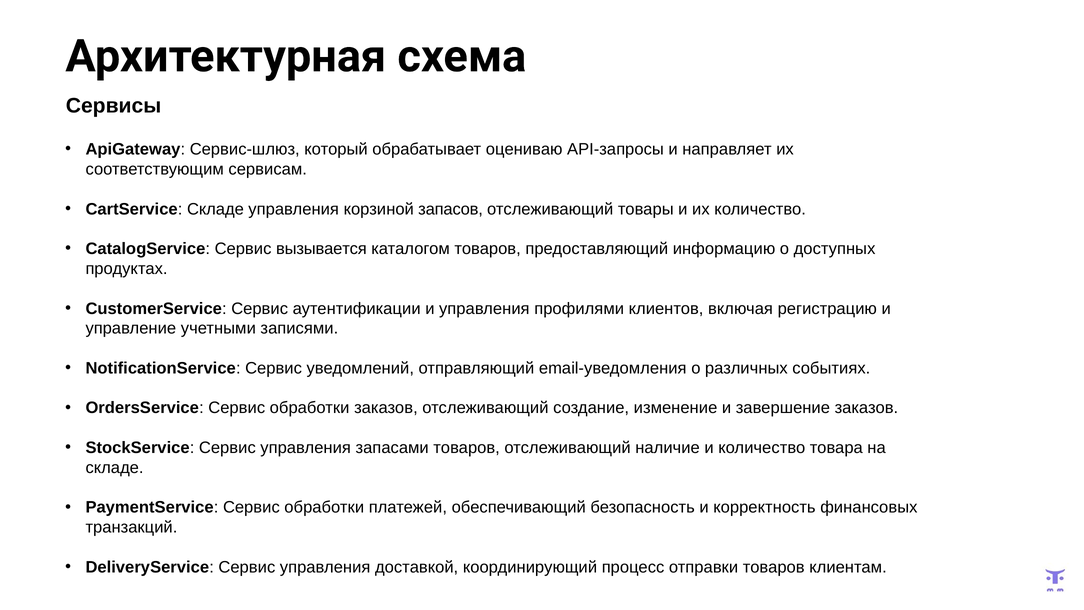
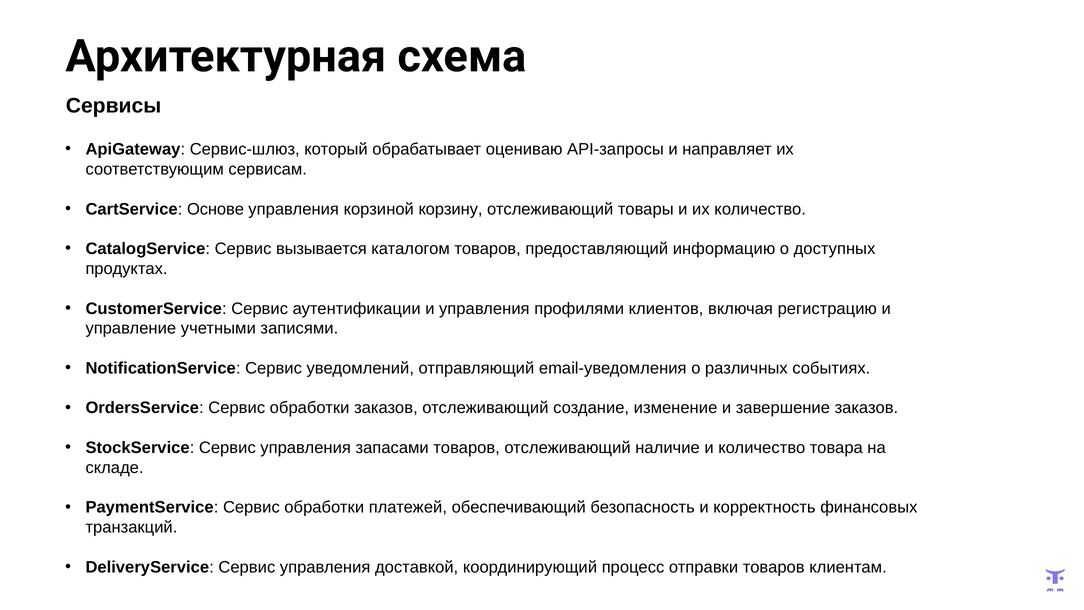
CartService Складе: Складе -> Основе
запасов: запасов -> корзину
